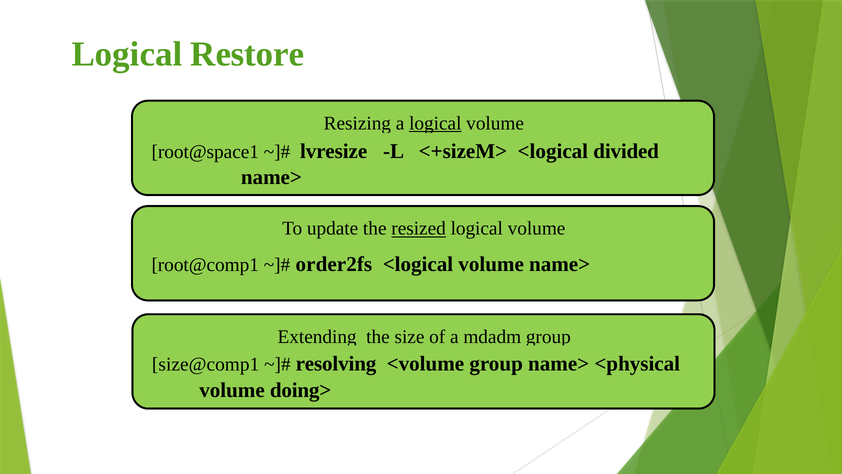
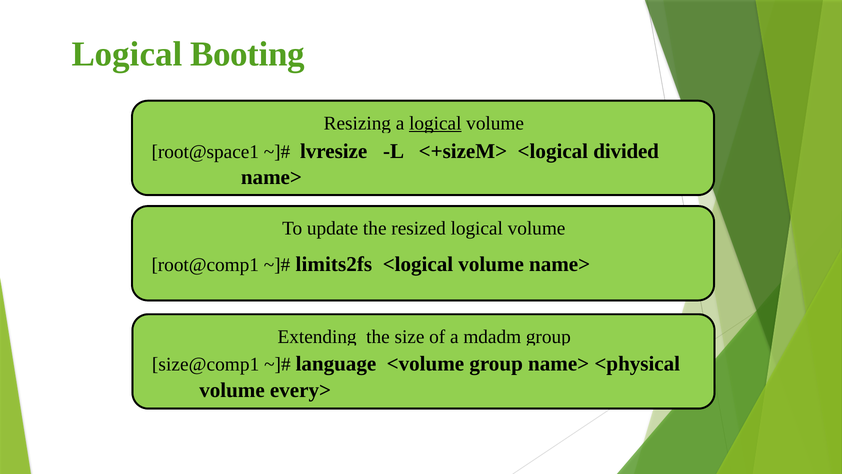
Restore: Restore -> Booting
resized underline: present -> none
order2fs: order2fs -> limits2fs
resolving: resolving -> language
doing>: doing> -> every>
